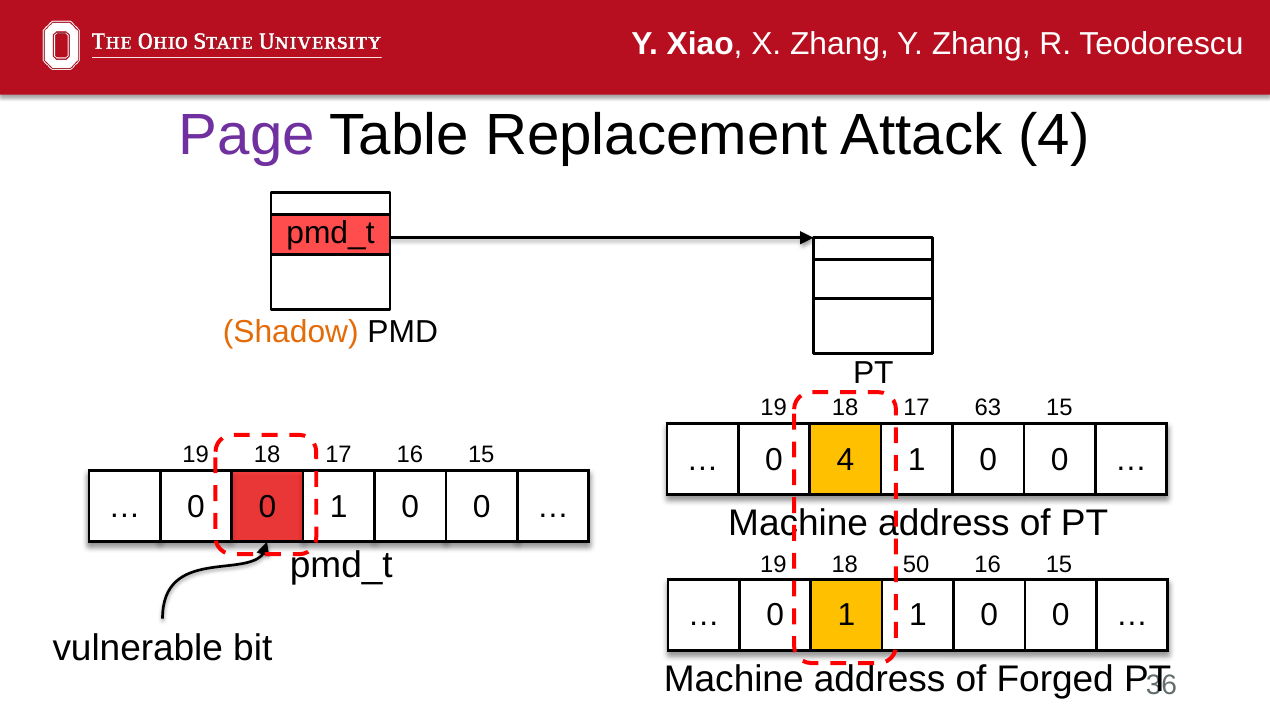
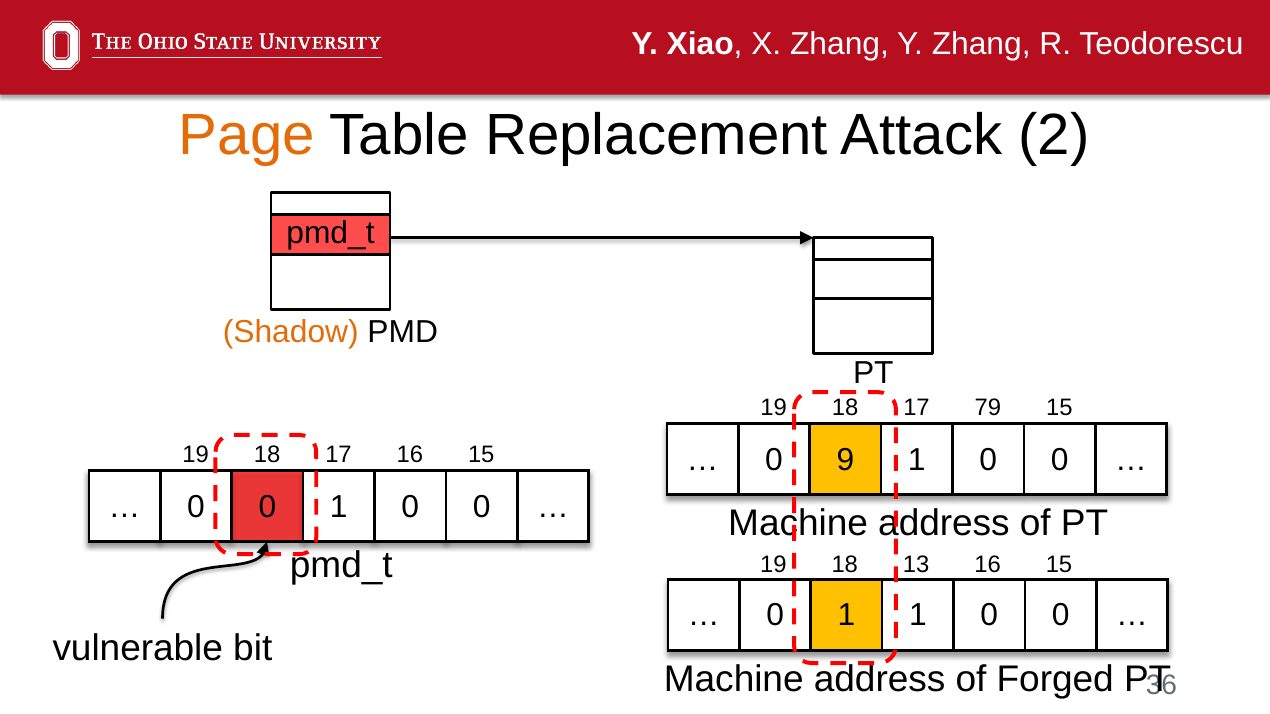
Page colour: purple -> orange
Attack 4: 4 -> 2
63: 63 -> 79
0 4: 4 -> 9
50: 50 -> 13
